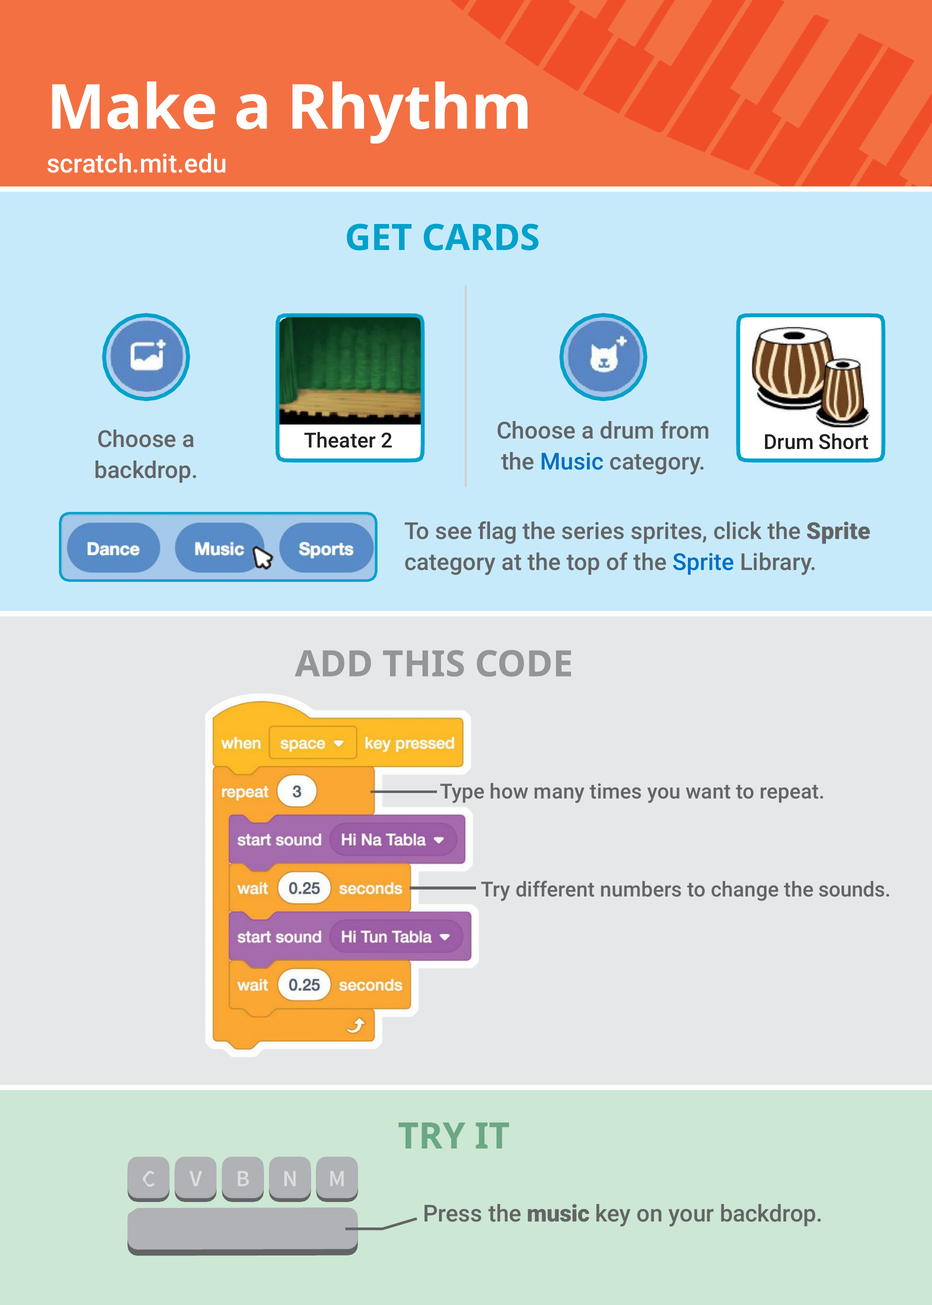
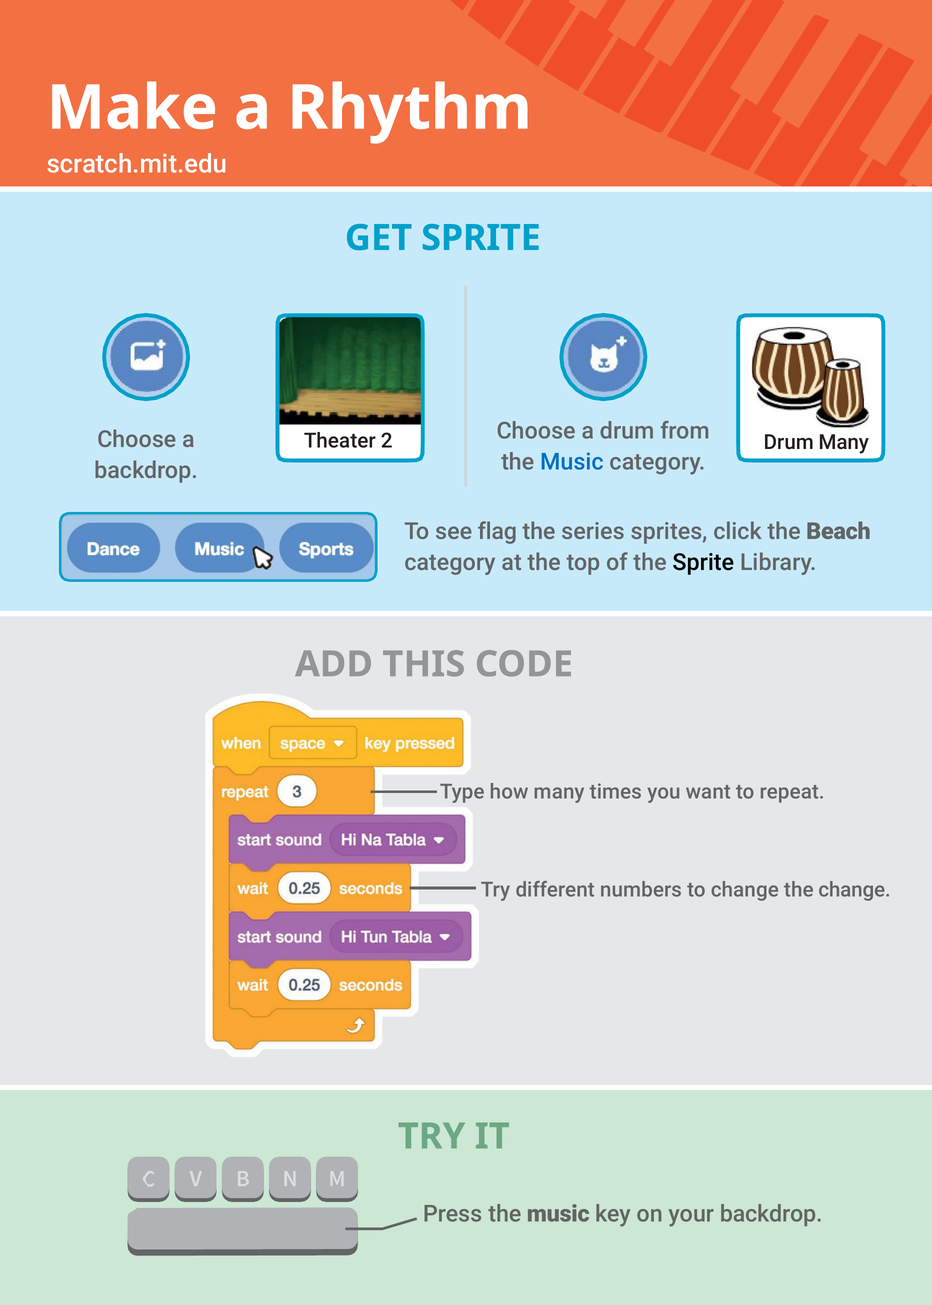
GET CARDS: CARDS -> SPRITE
Drum Short: Short -> Many
click the Sprite: Sprite -> Beach
Sprite at (703, 562) colour: blue -> black
the sounds: sounds -> change
